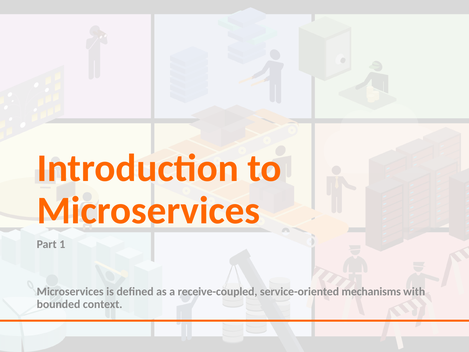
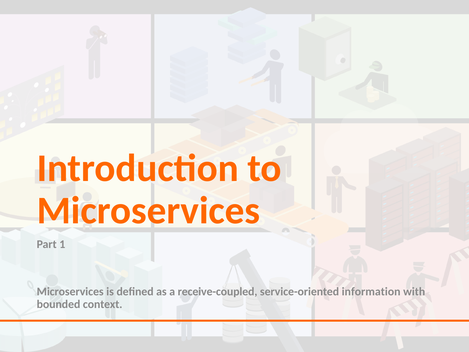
mechanisms: mechanisms -> information
